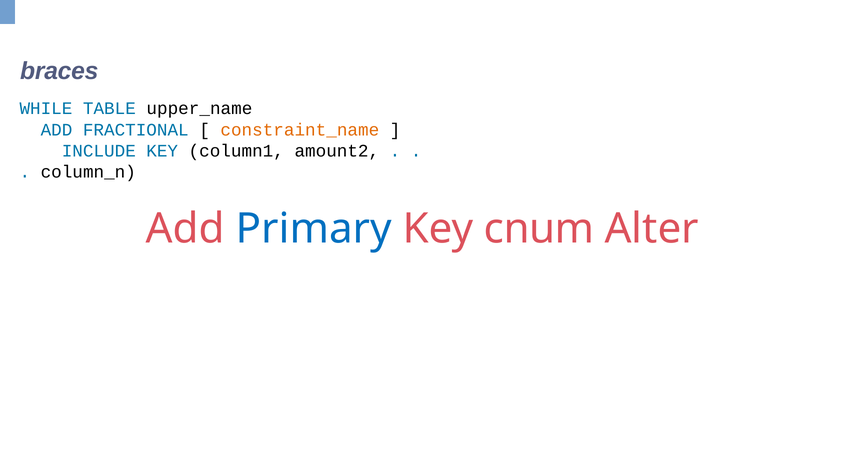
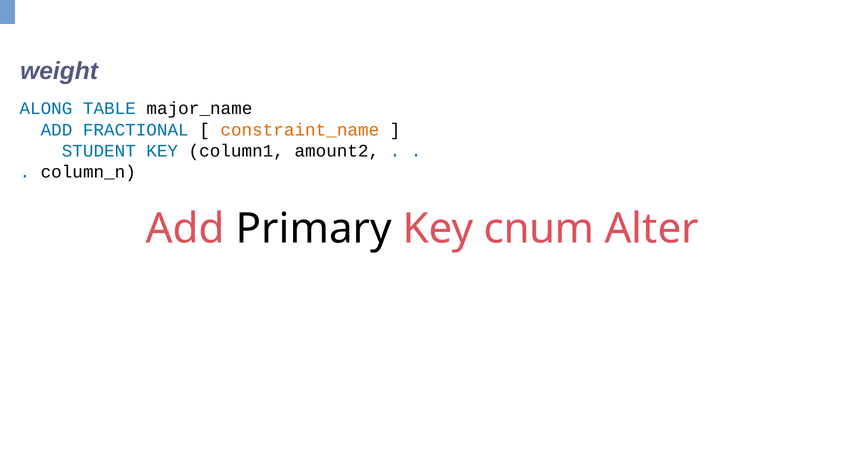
braces: braces -> weight
WHILE: WHILE -> ALONG
upper_name: upper_name -> major_name
INCLUDE: INCLUDE -> STUDENT
Primary colour: blue -> black
